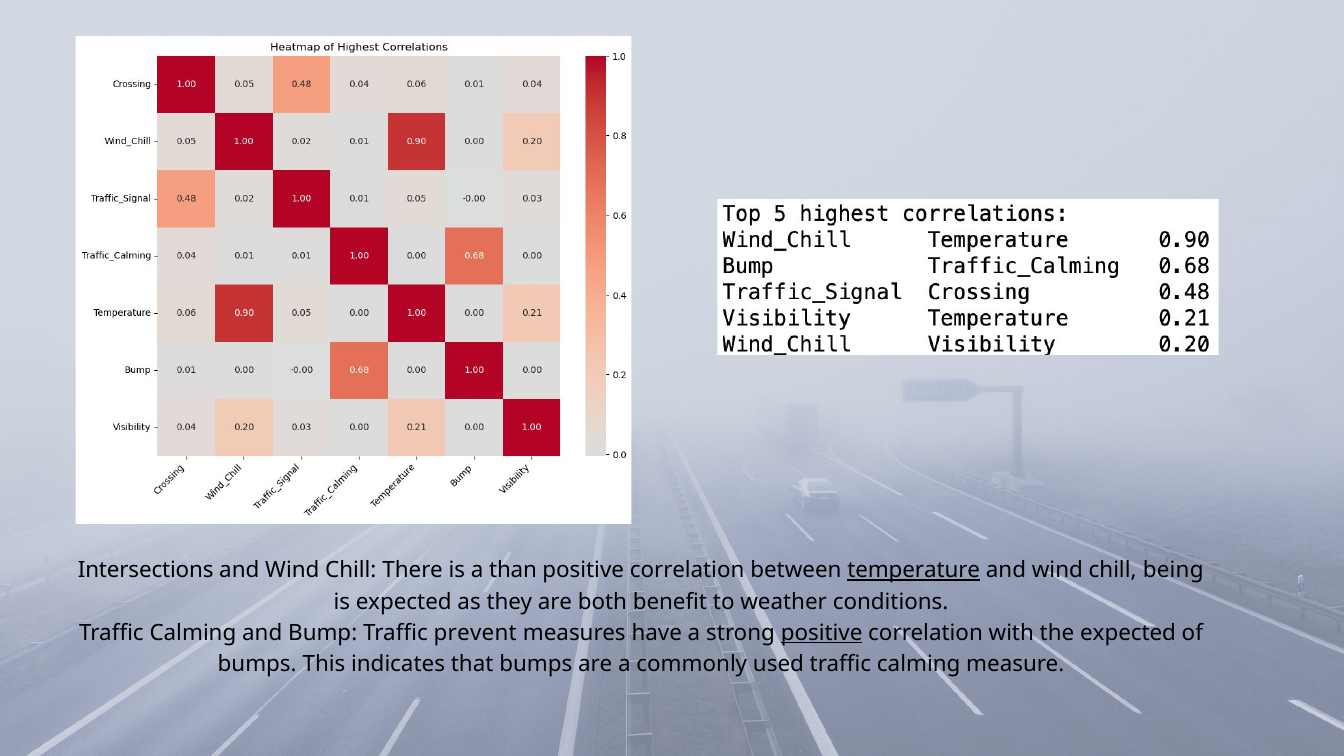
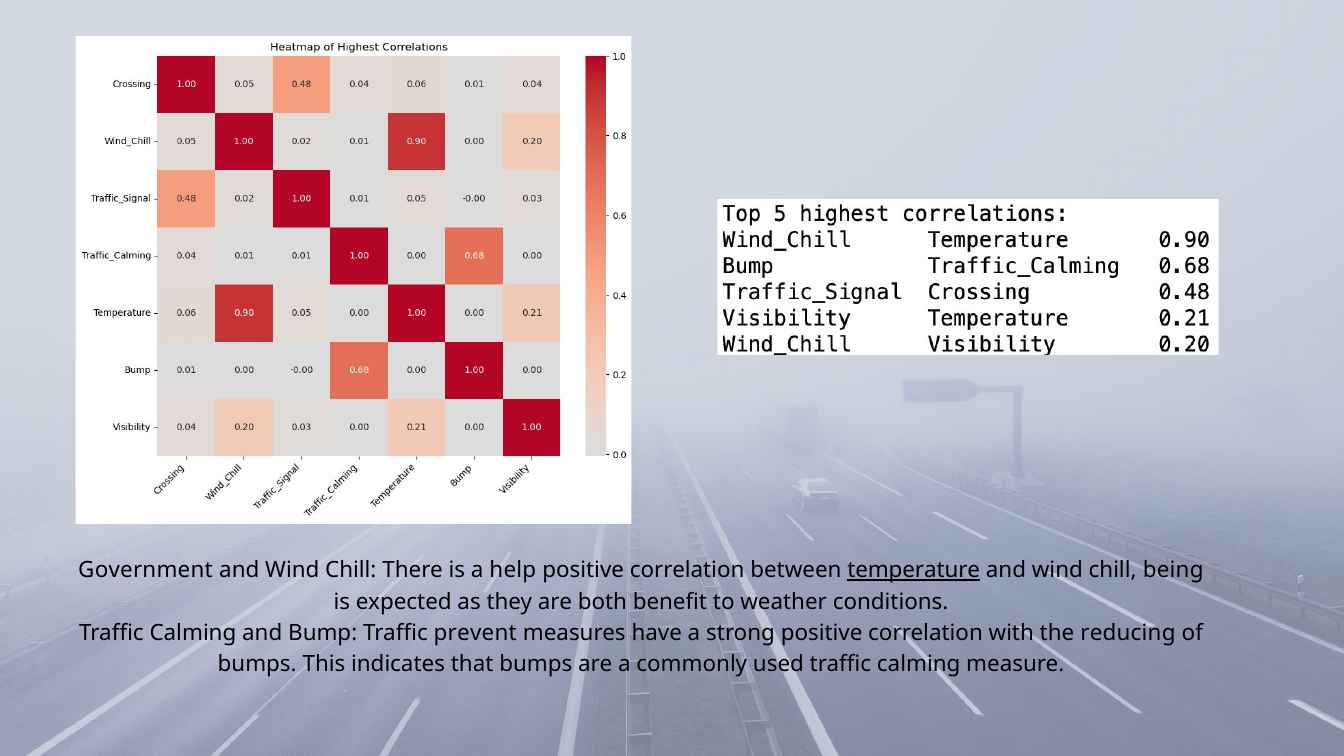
Intersections: Intersections -> Government
than: than -> help
positive at (822, 633) underline: present -> none
the expected: expected -> reducing
